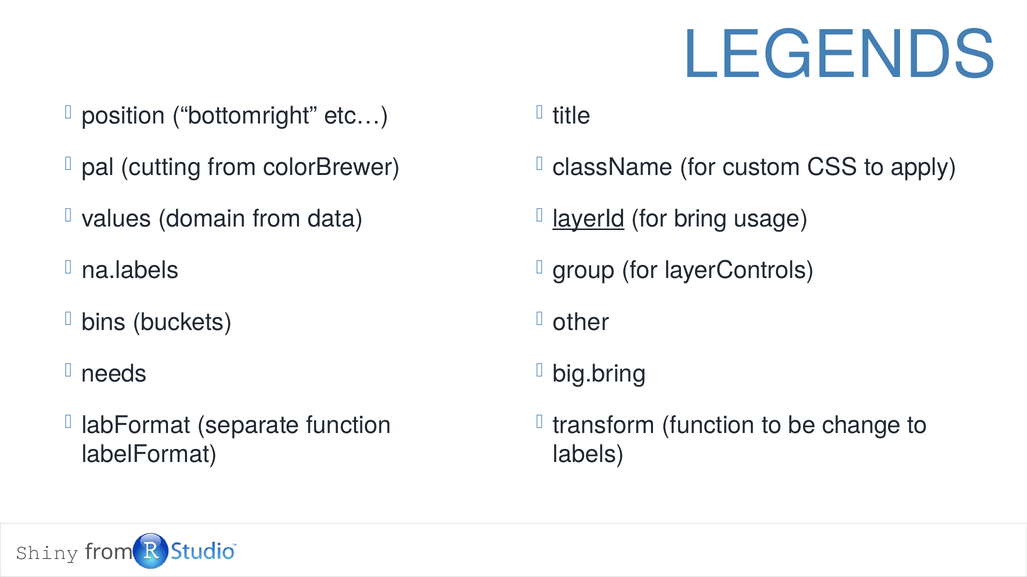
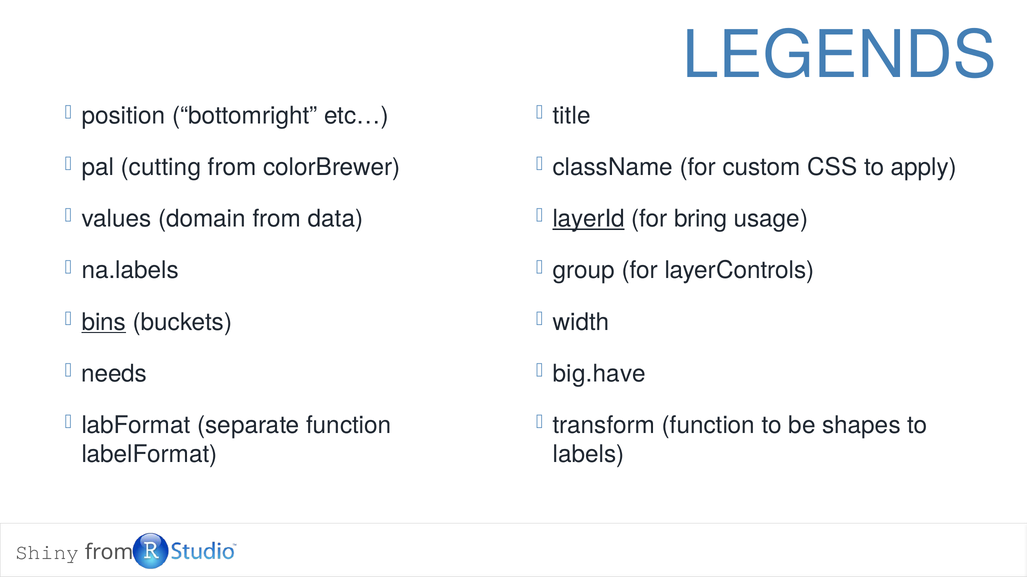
bins underline: none -> present
other: other -> width
big.bring: big.bring -> big.have
change: change -> shapes
